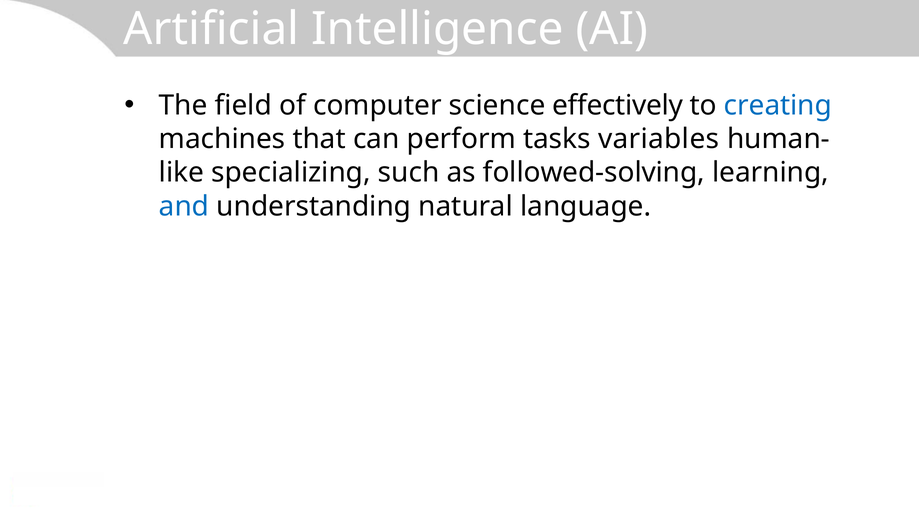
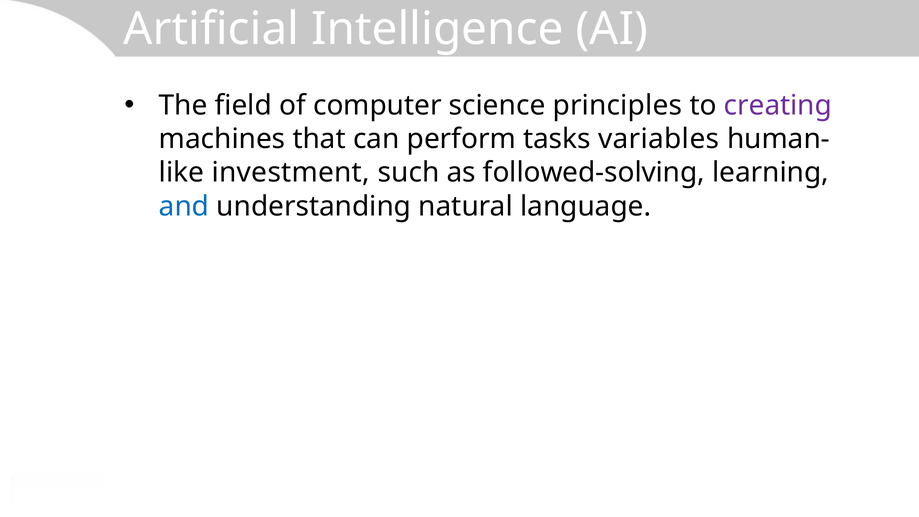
effectively: effectively -> principles
creating colour: blue -> purple
specializing: specializing -> investment
